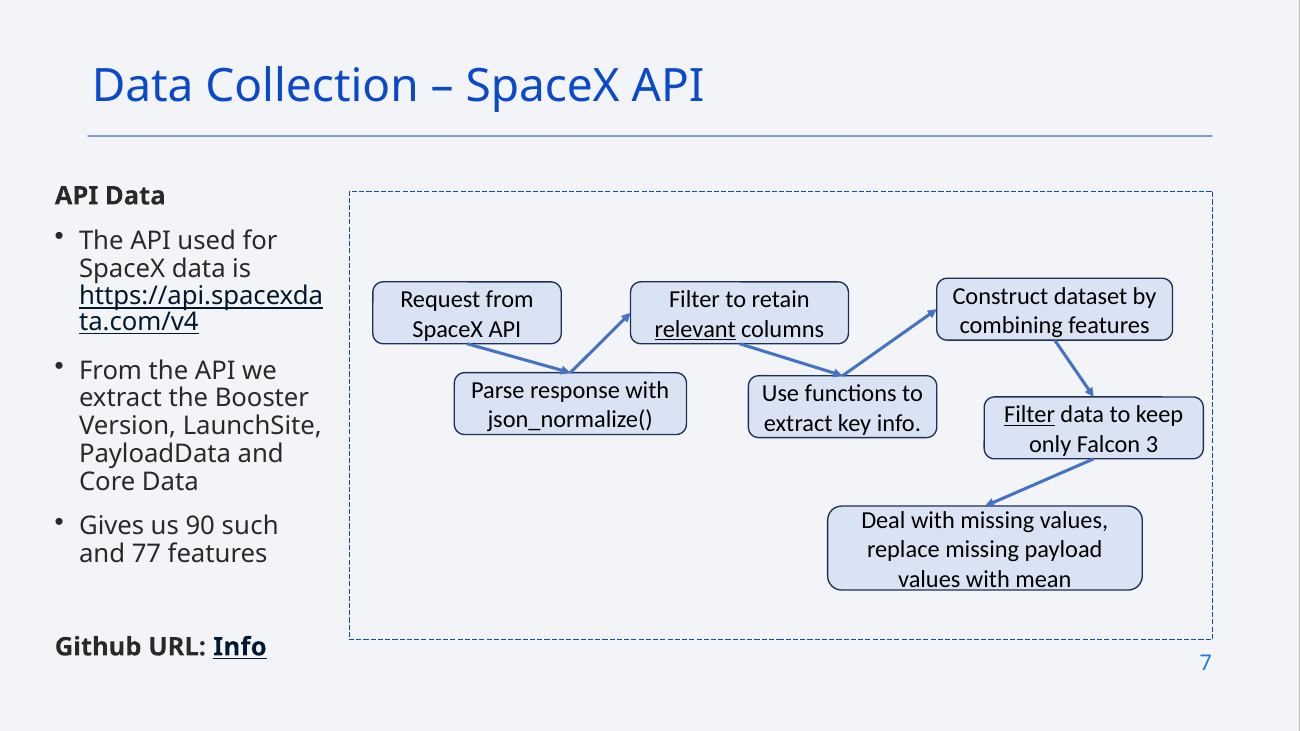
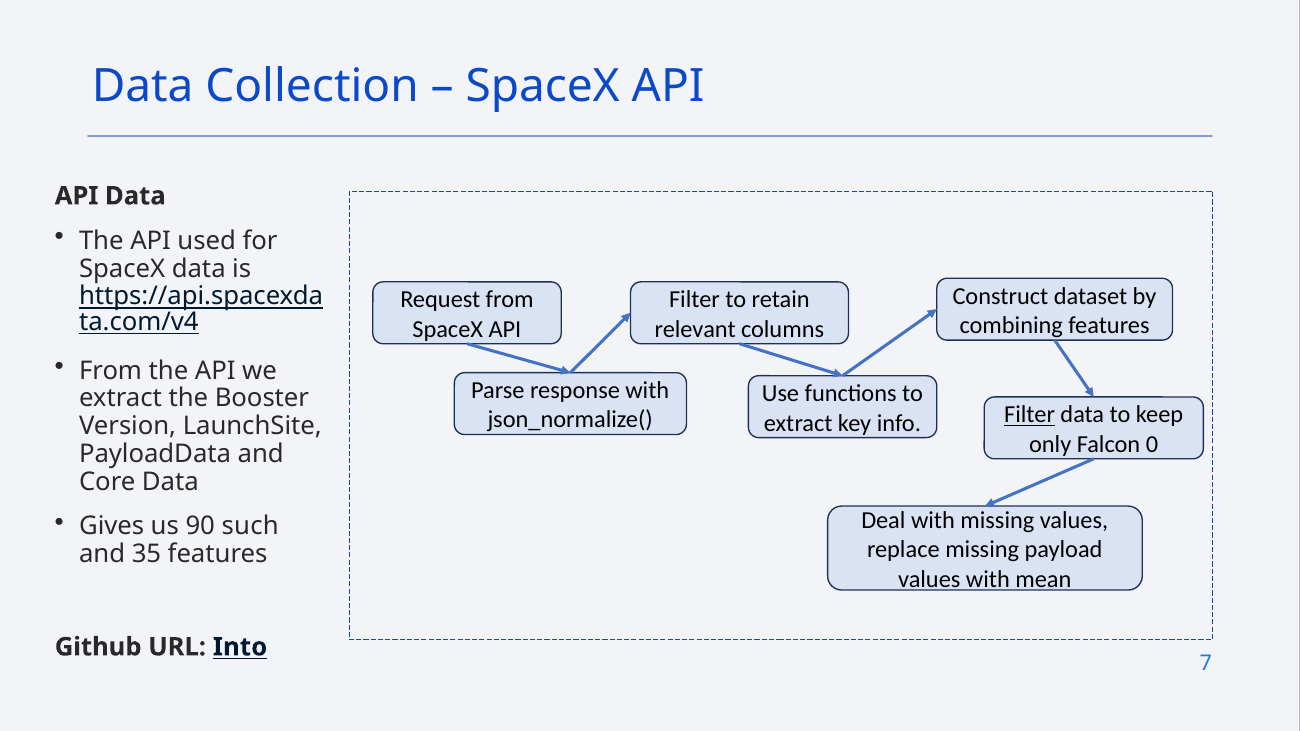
relevant underline: present -> none
3: 3 -> 0
77: 77 -> 35
URL Info: Info -> Into
